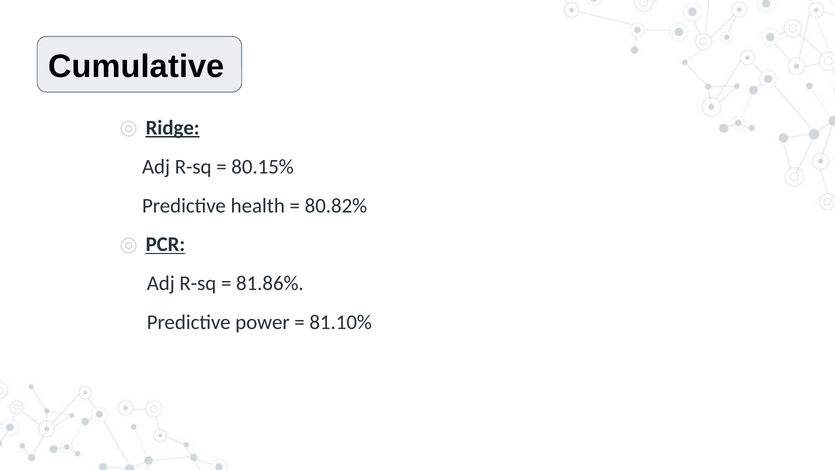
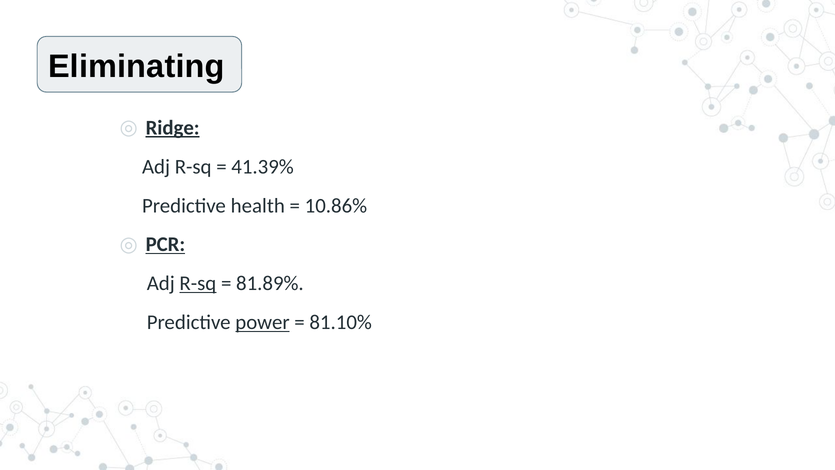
Cumulative: Cumulative -> Eliminating
80.15%: 80.15% -> 41.39%
80.82%: 80.82% -> 10.86%
R-sq at (198, 283) underline: none -> present
81.86%: 81.86% -> 81.89%
power underline: none -> present
